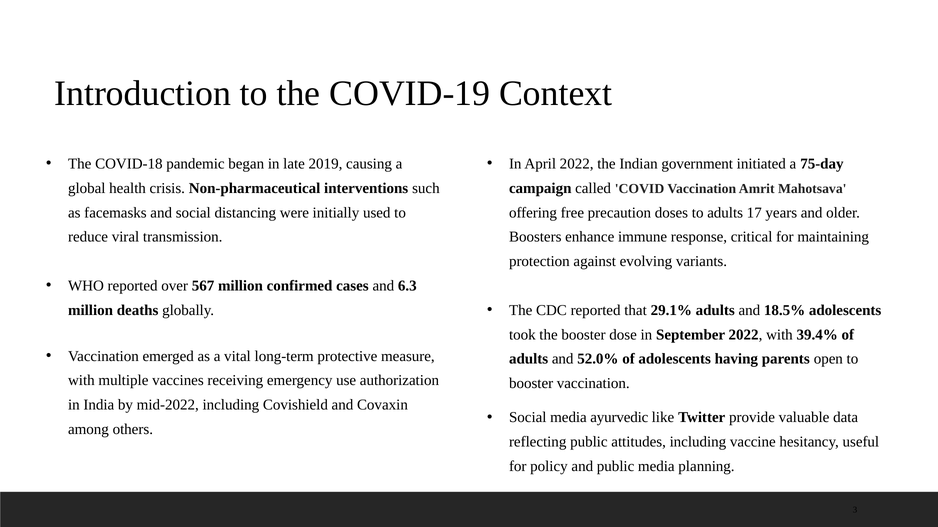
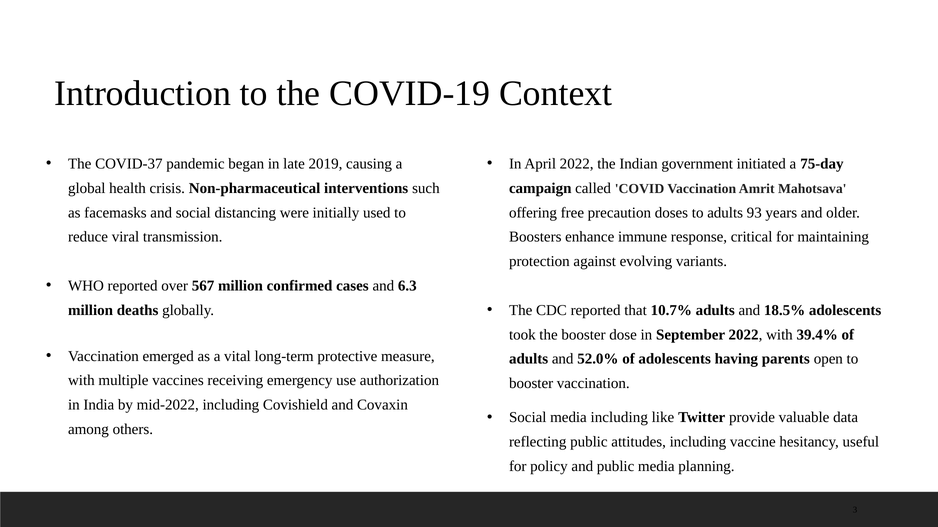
COVID-18: COVID-18 -> COVID-37
17: 17 -> 93
29.1%: 29.1% -> 10.7%
media ayurvedic: ayurvedic -> including
